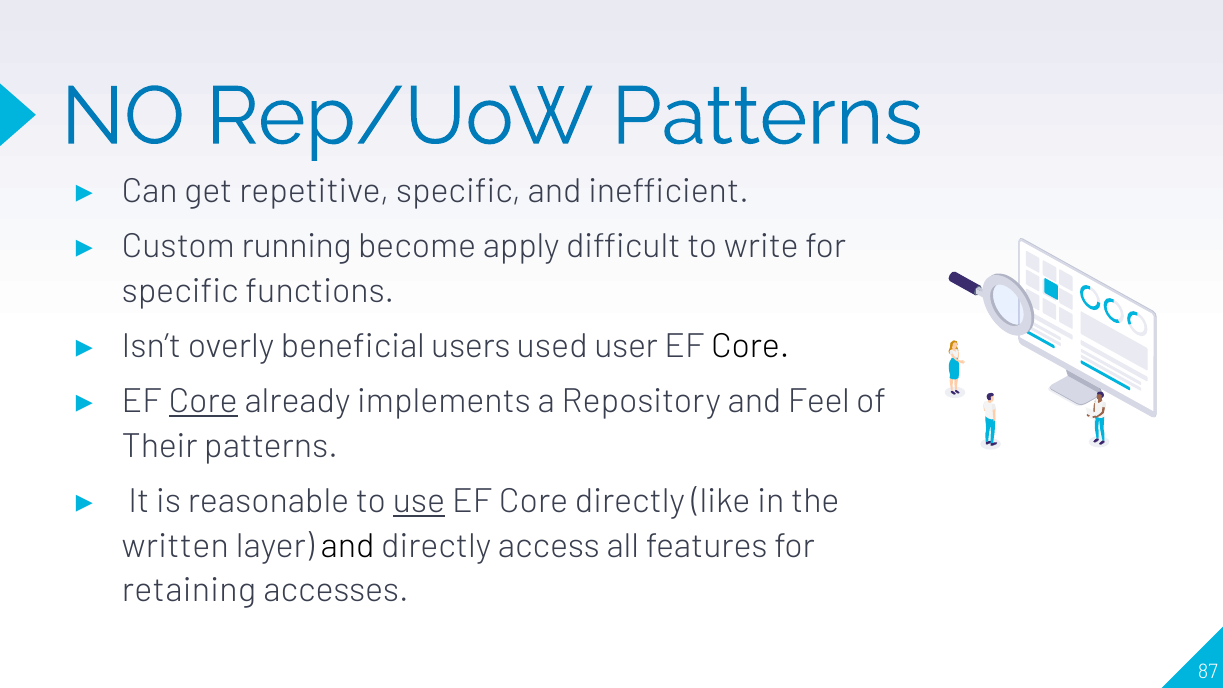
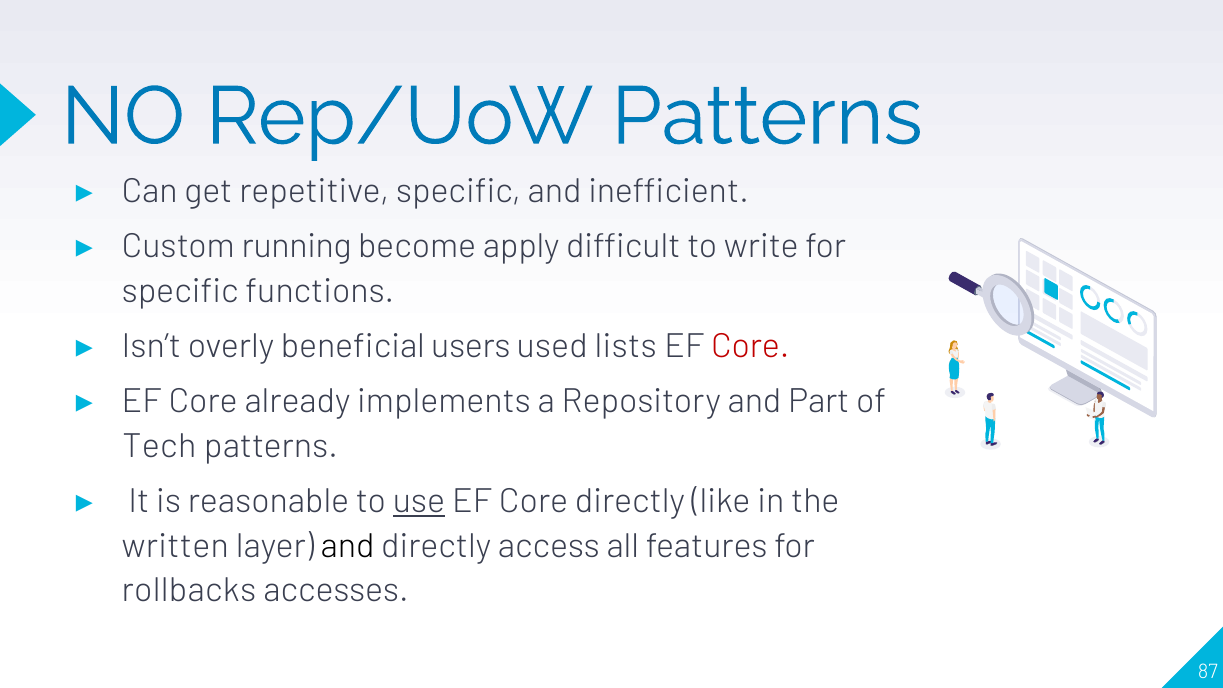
user: user -> lists
Core at (750, 346) colour: black -> red
Core at (203, 401) underline: present -> none
Feel: Feel -> Part
Their: Their -> Tech
retaining: retaining -> rollbacks
